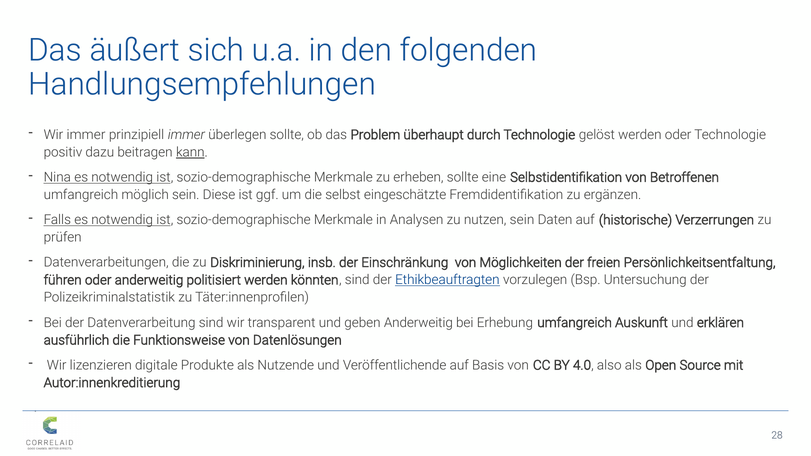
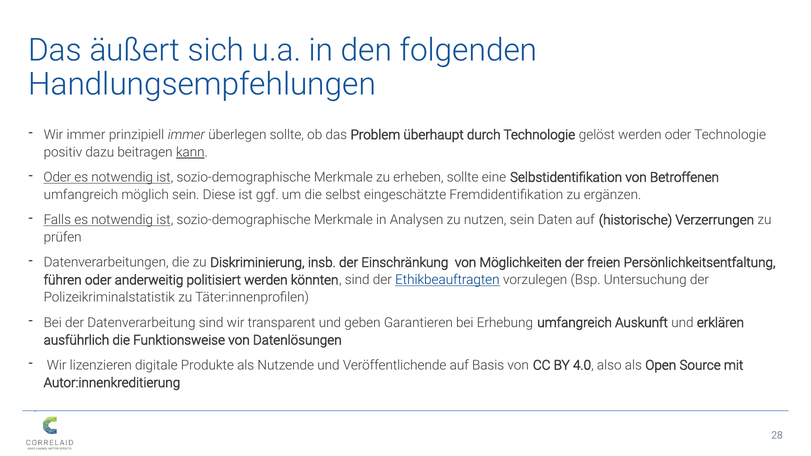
Nina at (57, 177): Nina -> Oder
geben Anderweitig: Anderweitig -> Garantieren
